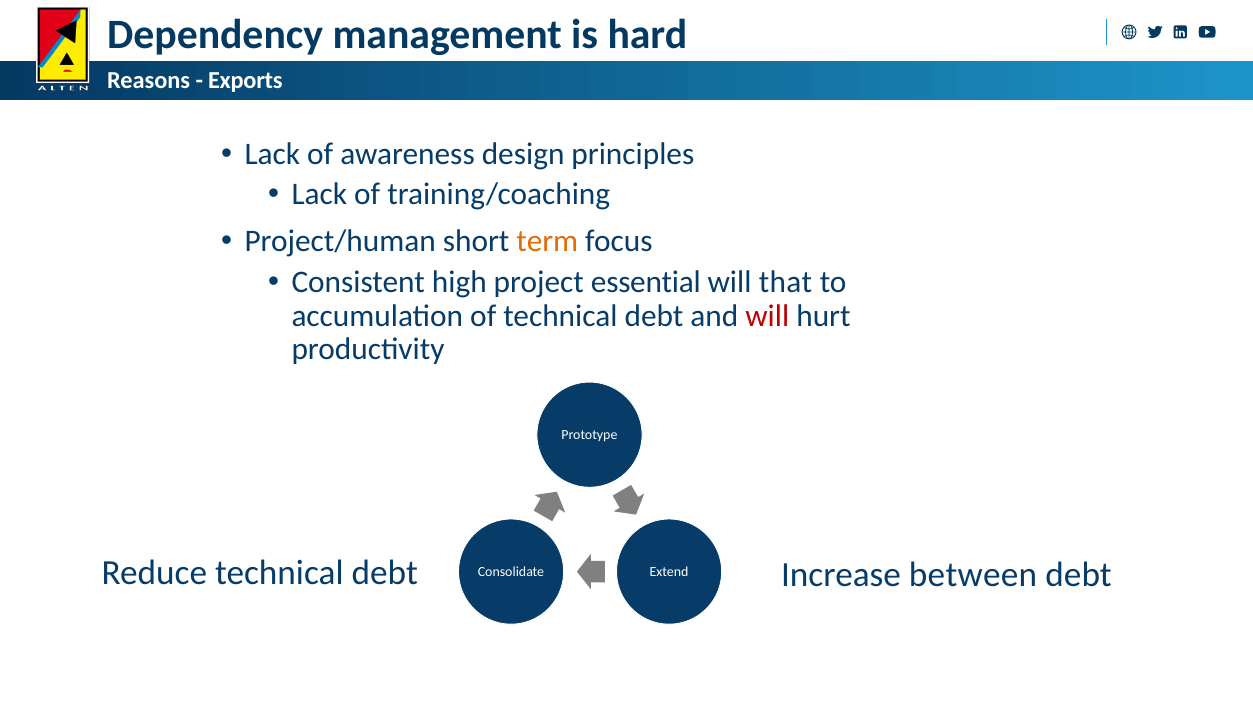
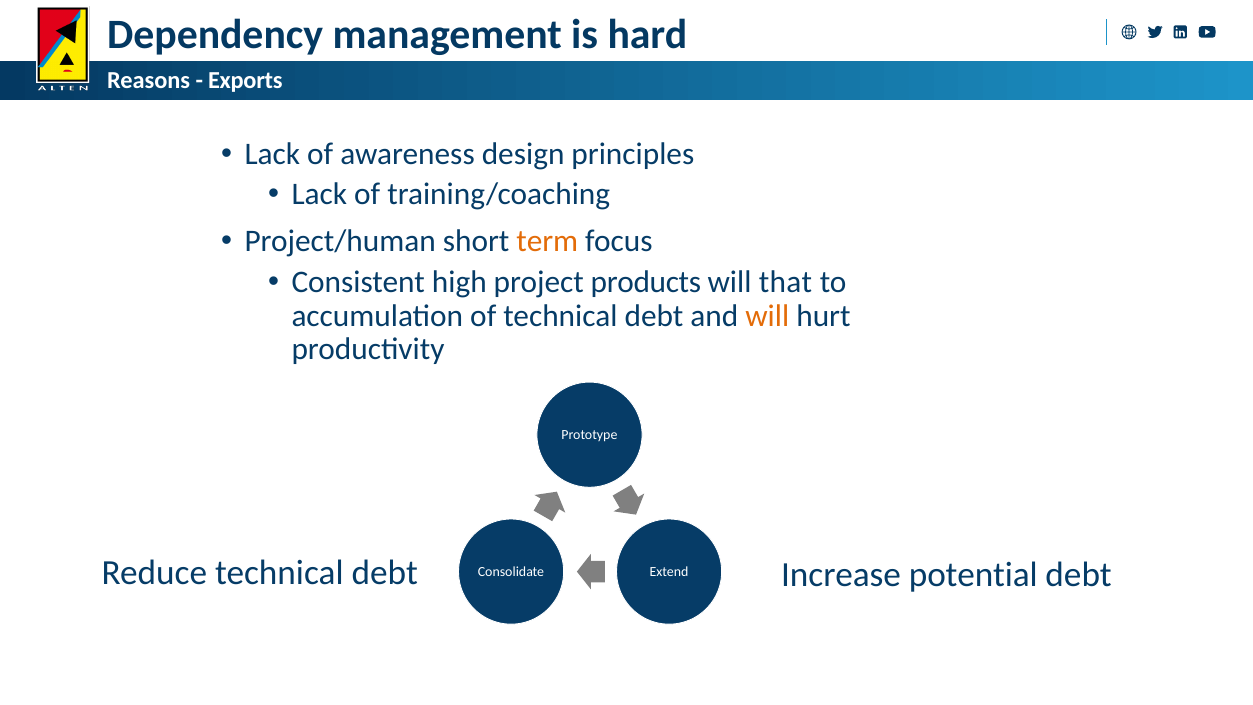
essential: essential -> products
will at (767, 316) colour: red -> orange
between: between -> potential
